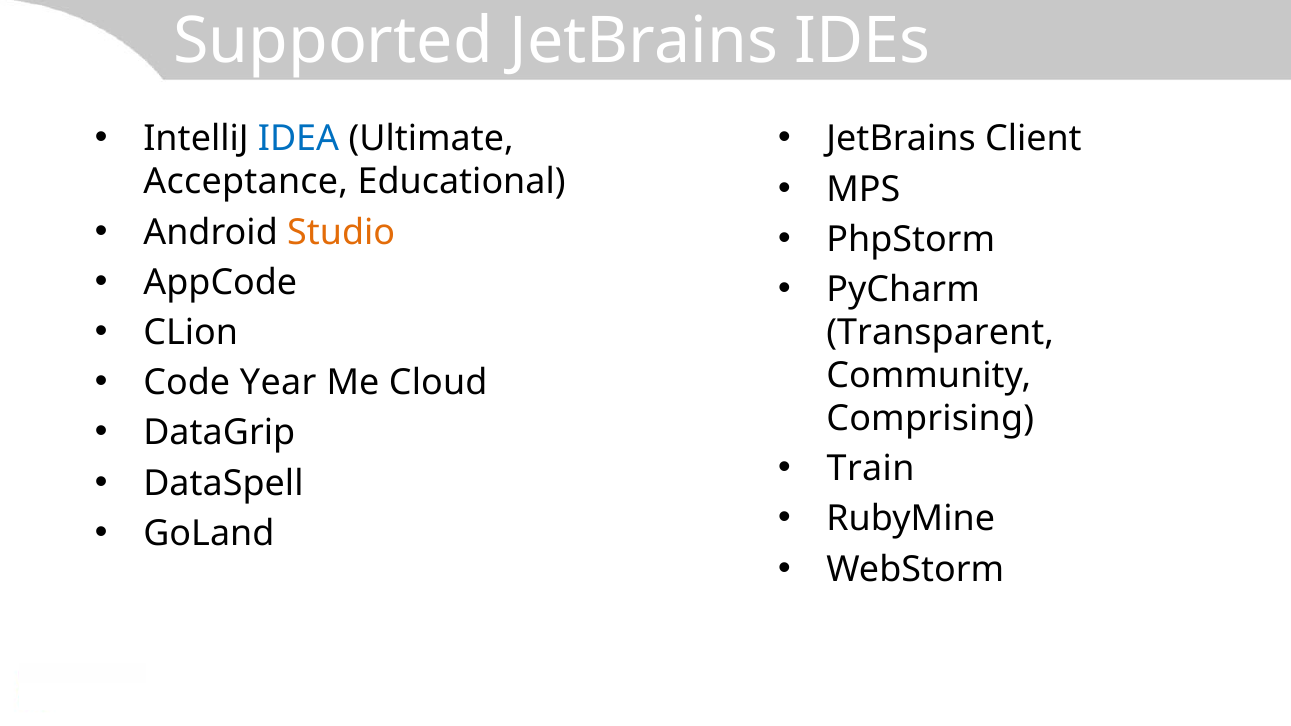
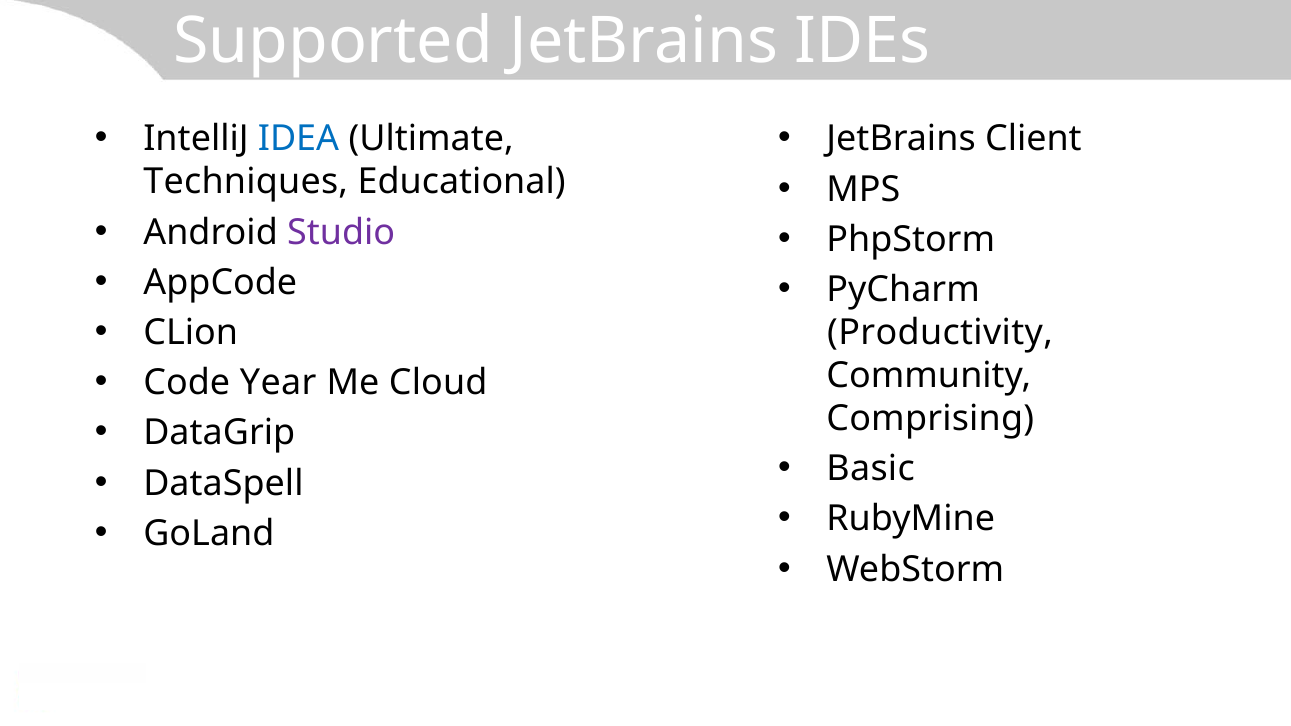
Acceptance: Acceptance -> Techniques
Studio colour: orange -> purple
Transparent: Transparent -> Productivity
Train: Train -> Basic
